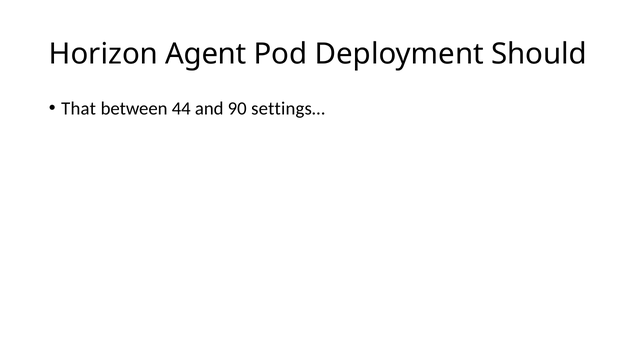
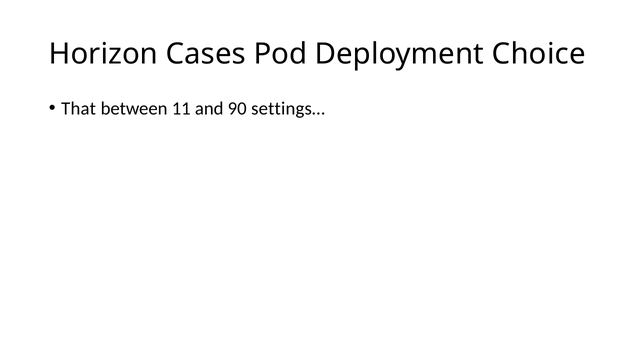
Agent: Agent -> Cases
Should: Should -> Choice
44: 44 -> 11
